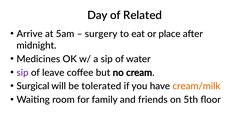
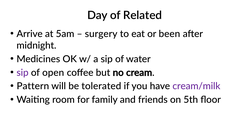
place: place -> been
leave: leave -> open
Surgical: Surgical -> Pattern
cream/milk colour: orange -> purple
